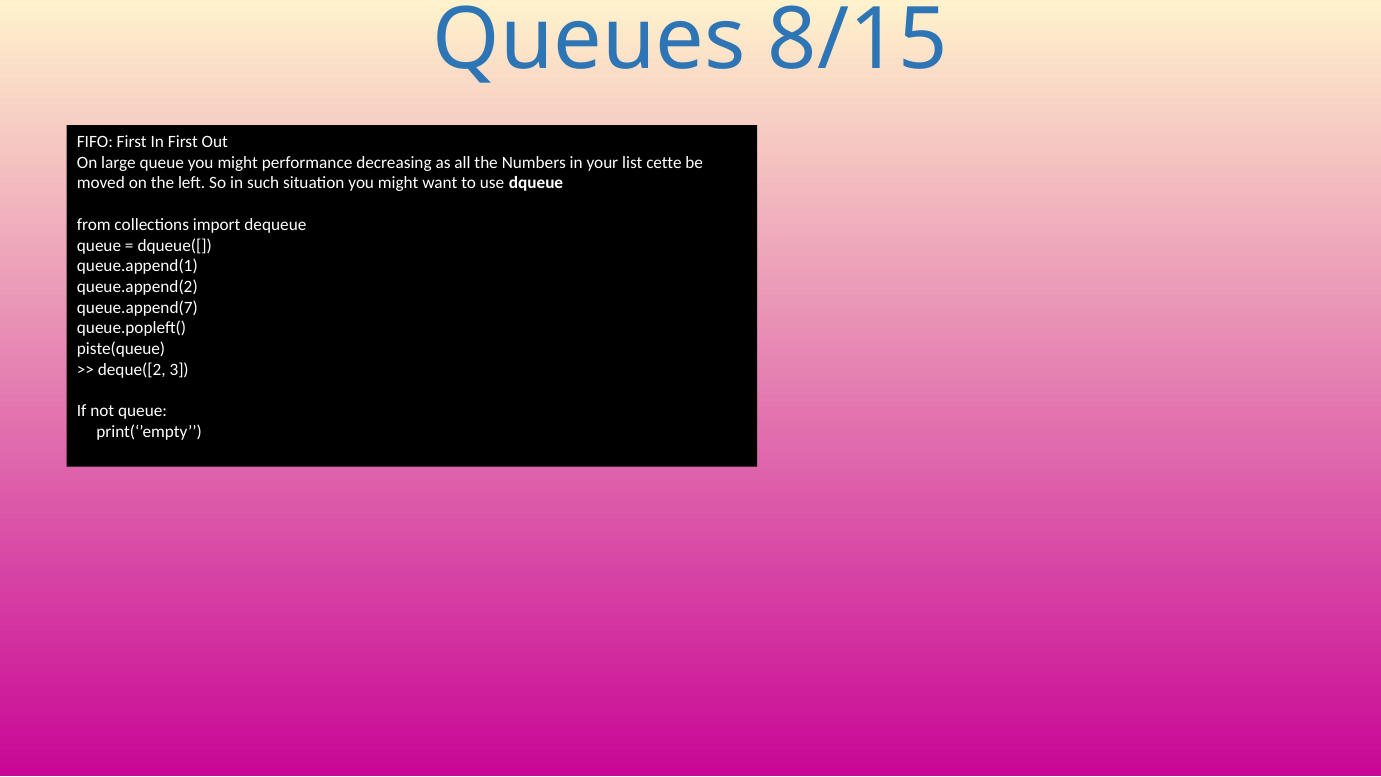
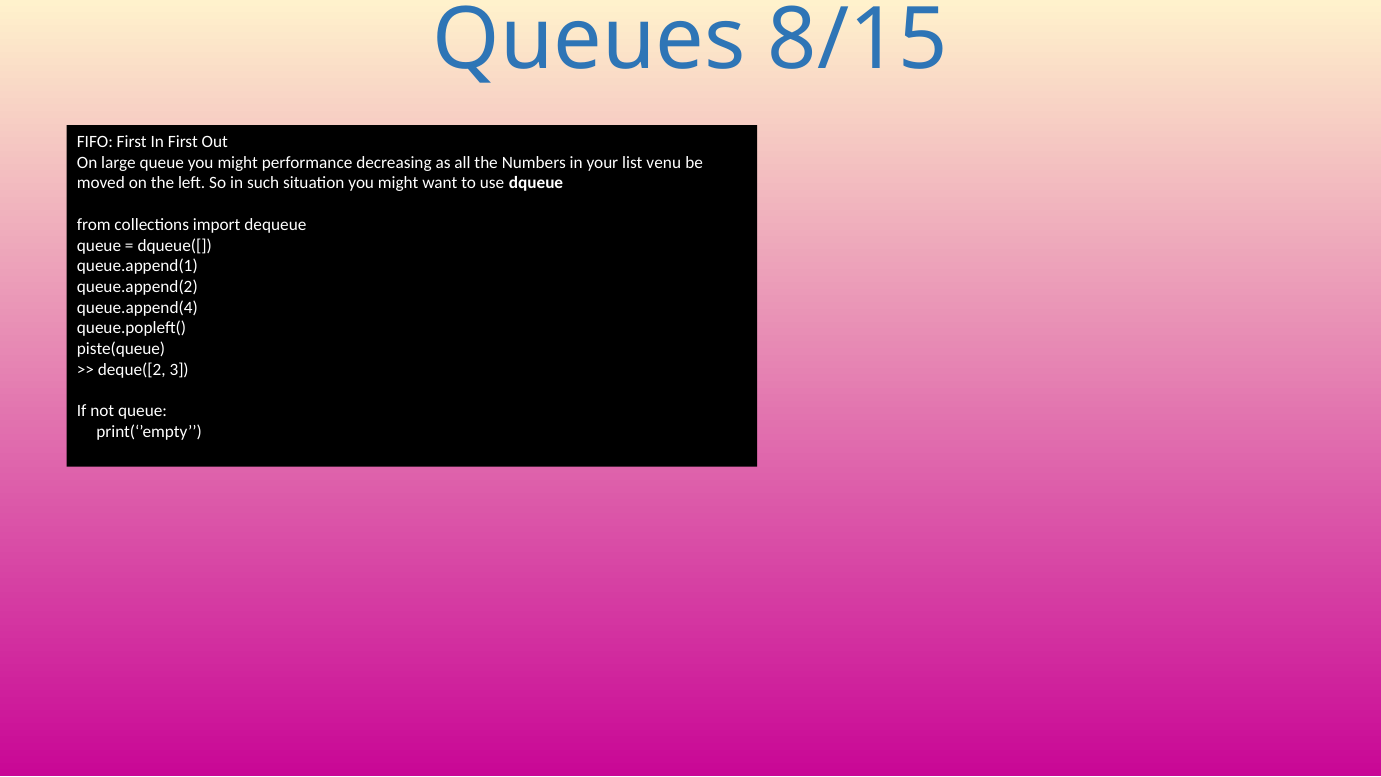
cette: cette -> venu
queue.append(7: queue.append(7 -> queue.append(4
